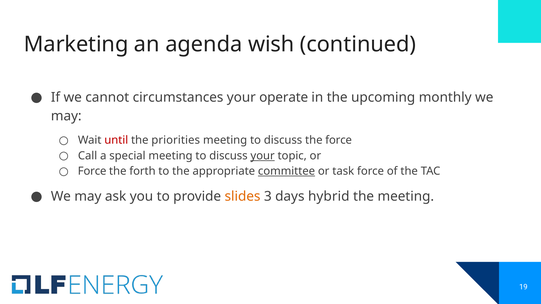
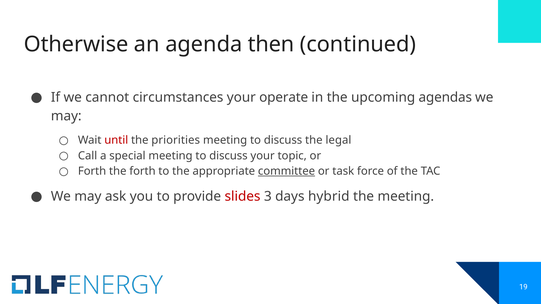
Marketing: Marketing -> Otherwise
wish: wish -> then
monthly: monthly -> agendas
the force: force -> legal
your at (263, 156) underline: present -> none
Force at (92, 171): Force -> Forth
slides colour: orange -> red
